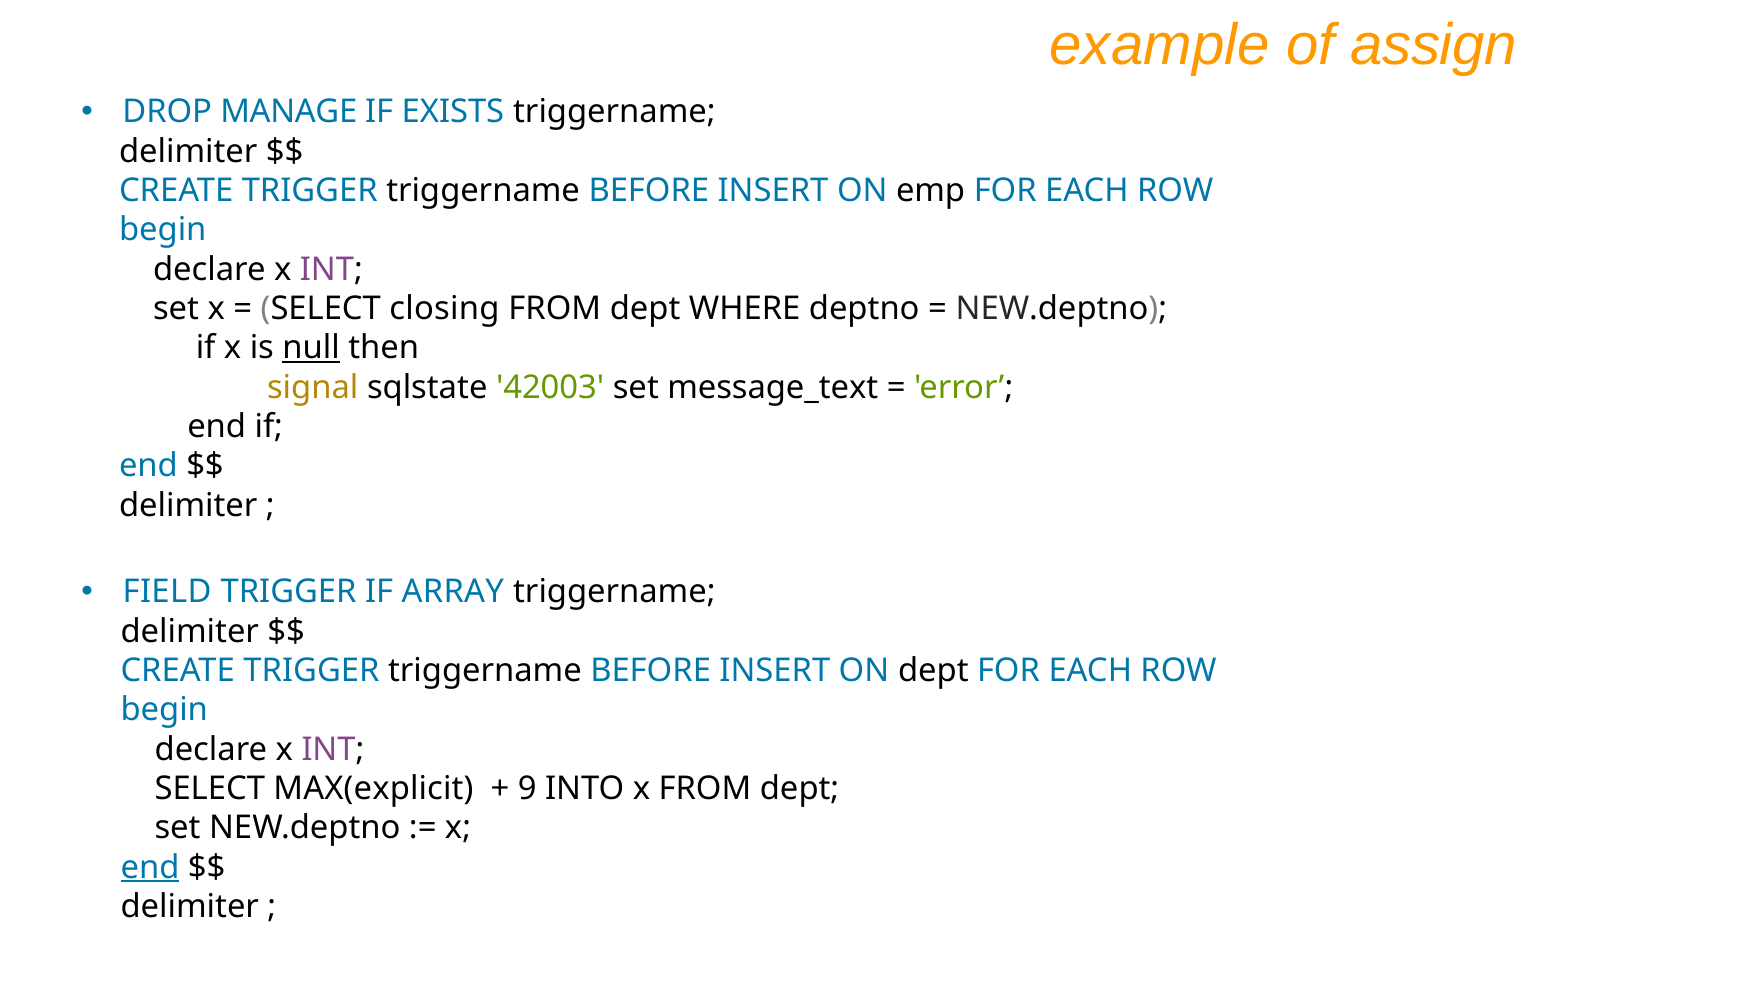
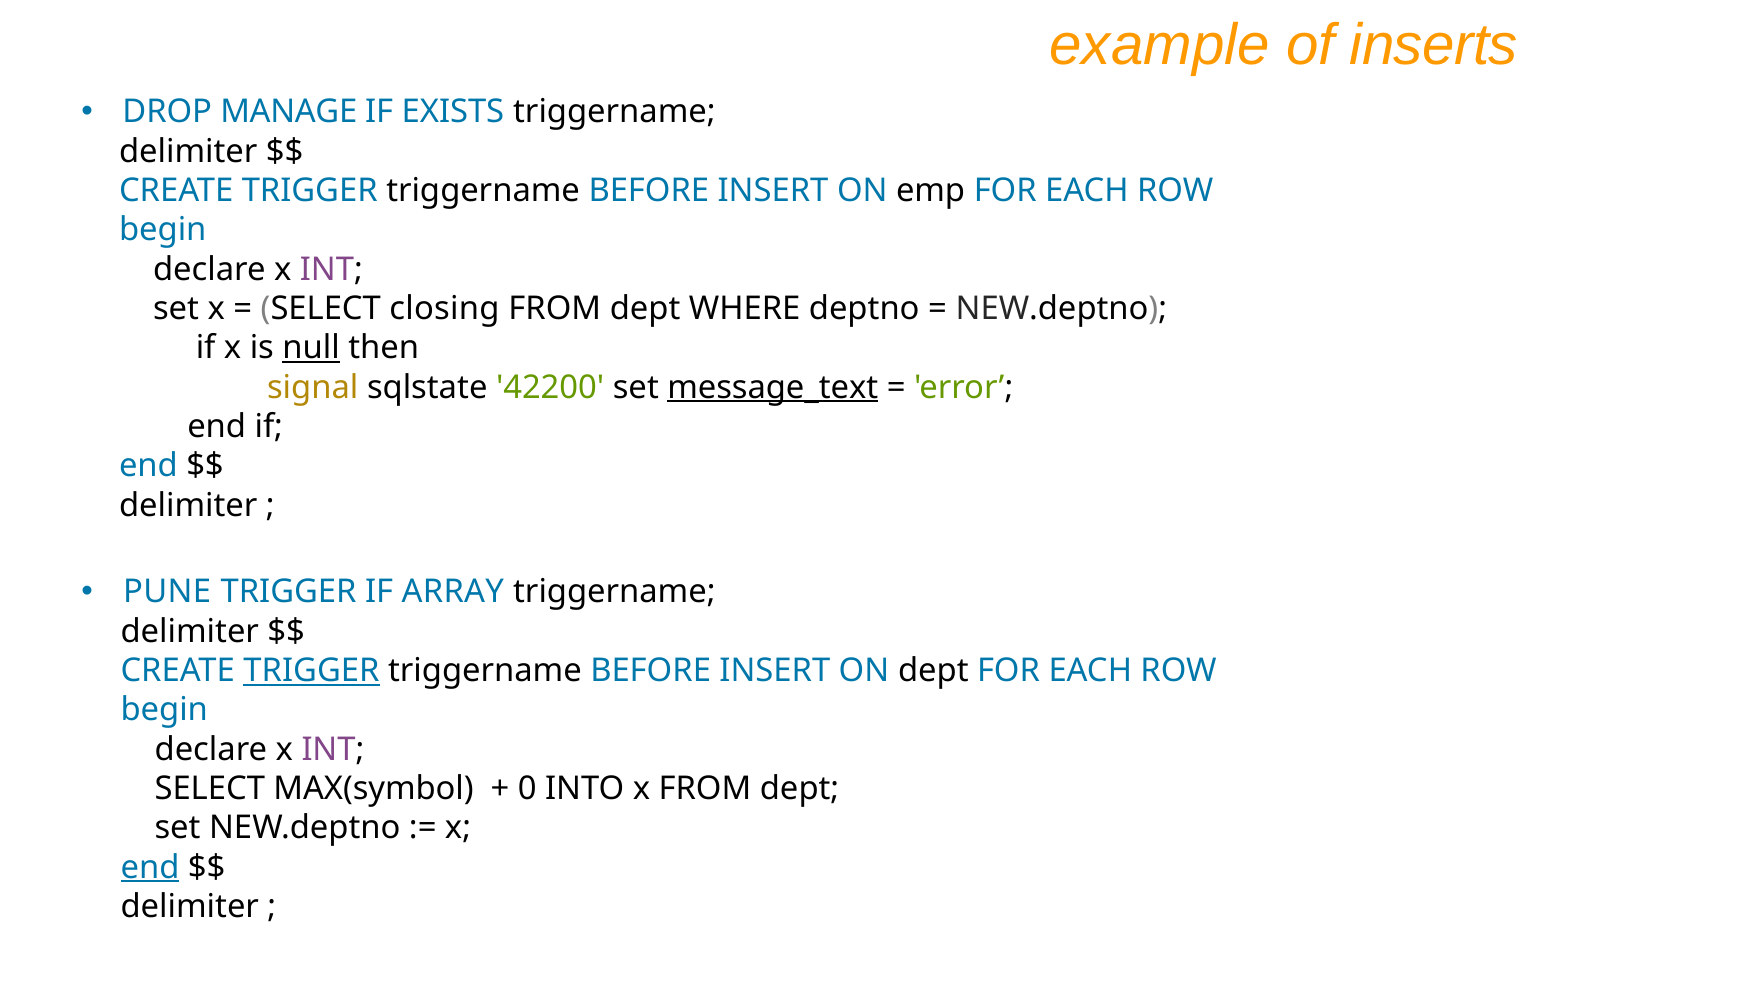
assign: assign -> inserts
42003: 42003 -> 42200
message_text underline: none -> present
FIELD: FIELD -> PUNE
TRIGGER at (311, 671) underline: none -> present
MAX(explicit: MAX(explicit -> MAX(symbol
9: 9 -> 0
